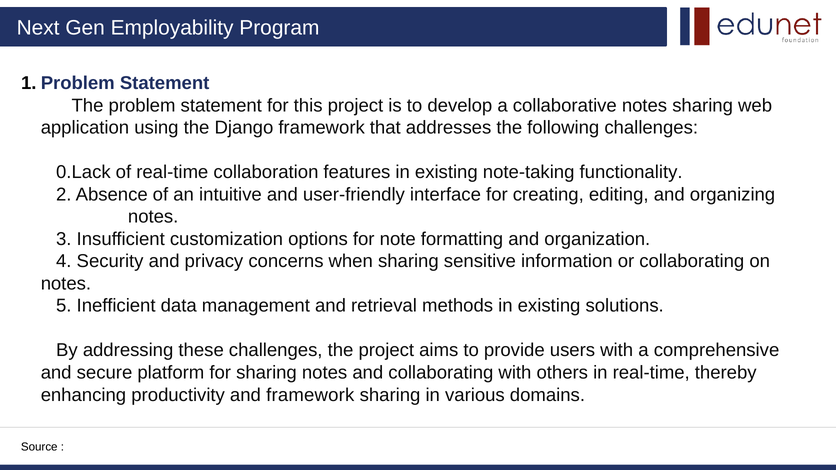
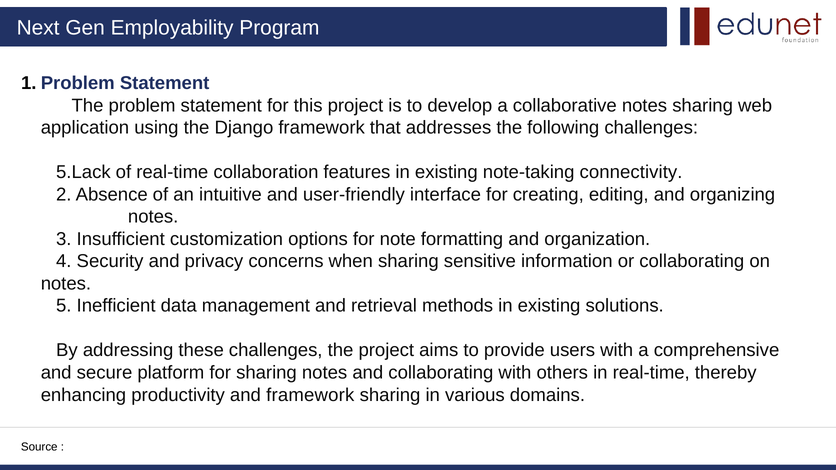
0.Lack: 0.Lack -> 5.Lack
functionality: functionality -> connectivity
